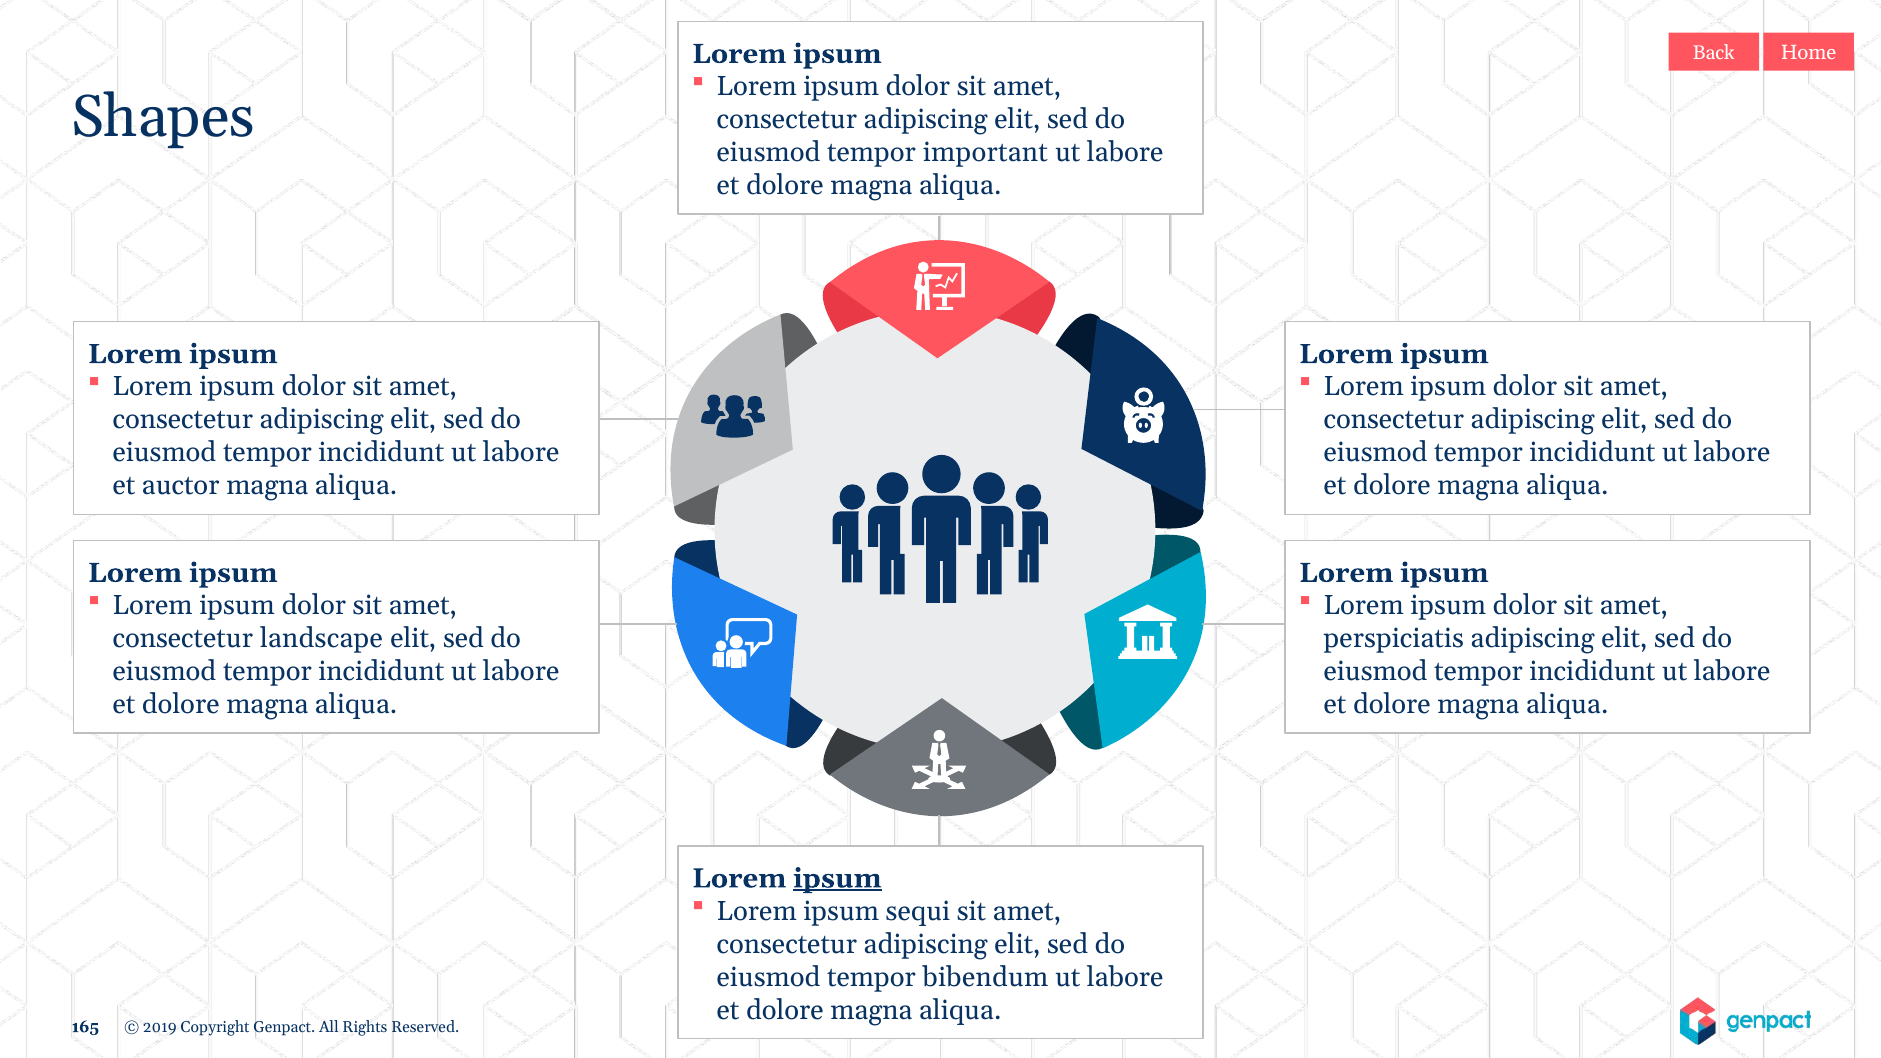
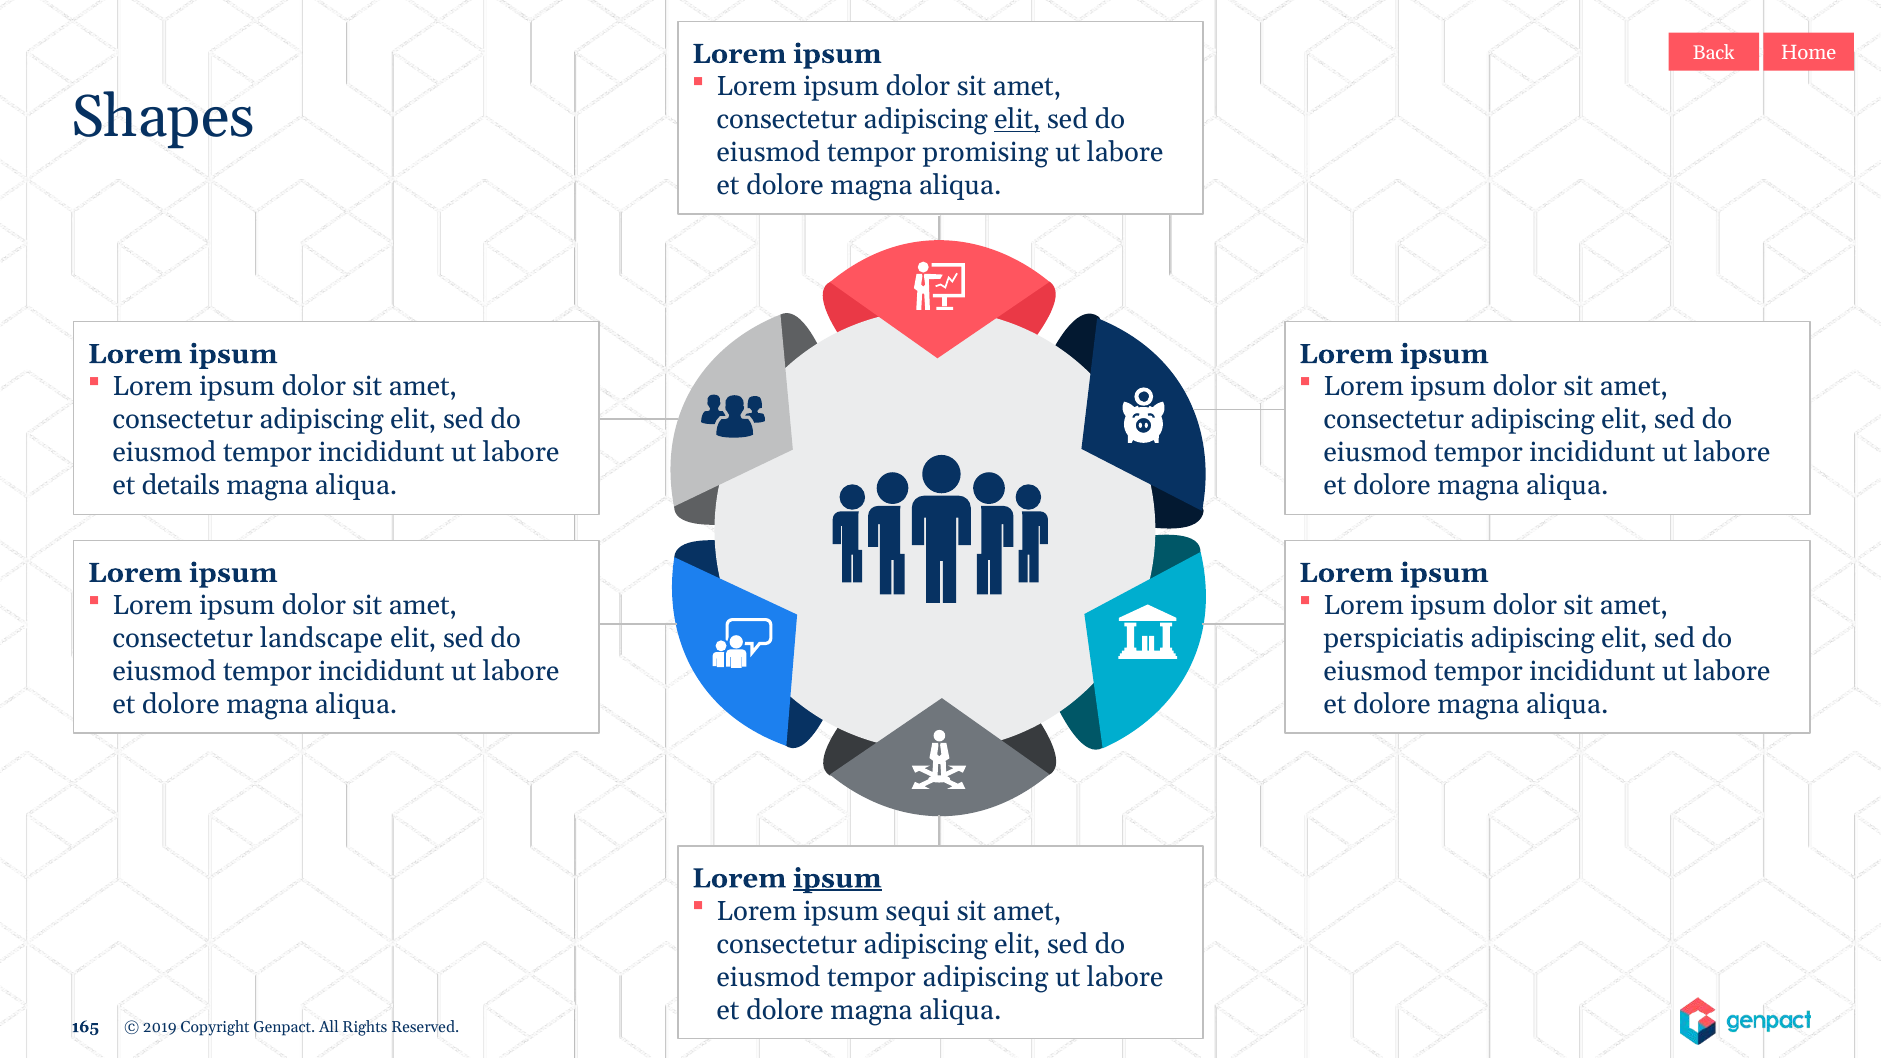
elit at (1017, 120) underline: none -> present
important: important -> promising
auctor: auctor -> details
tempor bibendum: bibendum -> adipiscing
